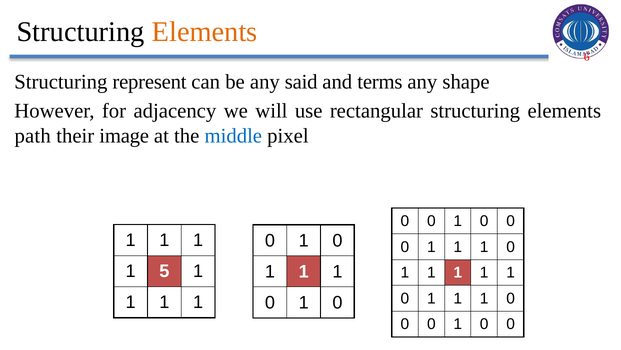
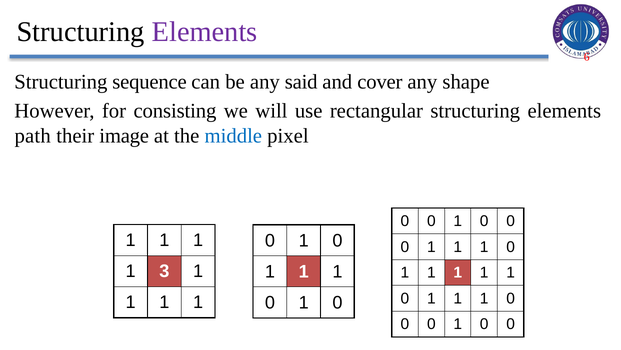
Elements at (205, 32) colour: orange -> purple
represent: represent -> sequence
terms: terms -> cover
adjacency: adjacency -> consisting
5: 5 -> 3
